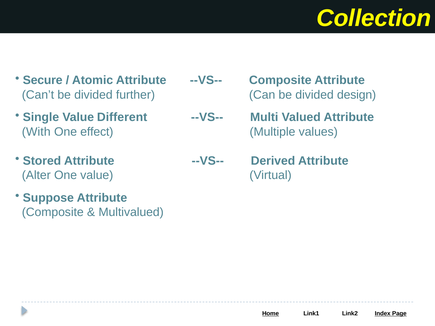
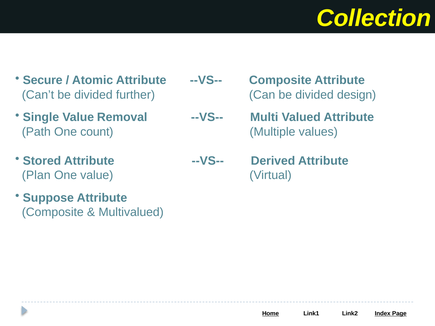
Different: Different -> Removal
With: With -> Path
effect: effect -> count
Alter: Alter -> Plan
